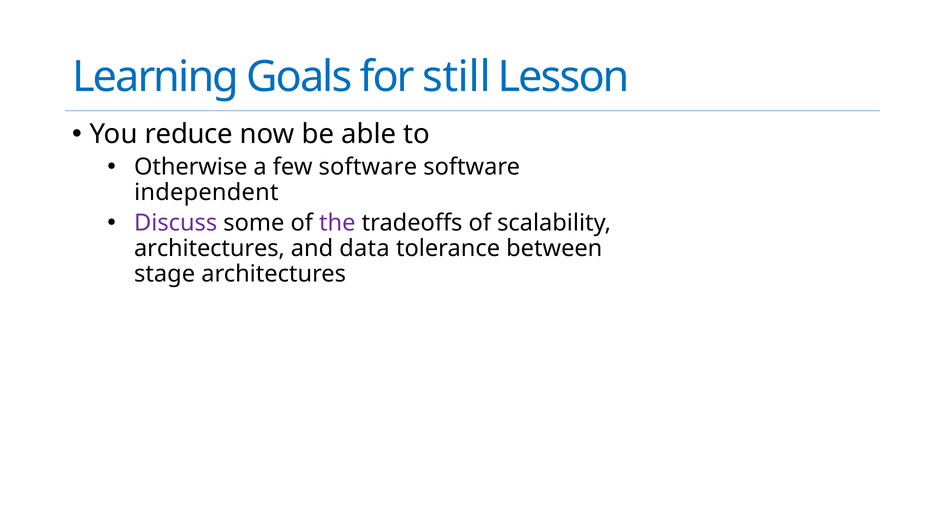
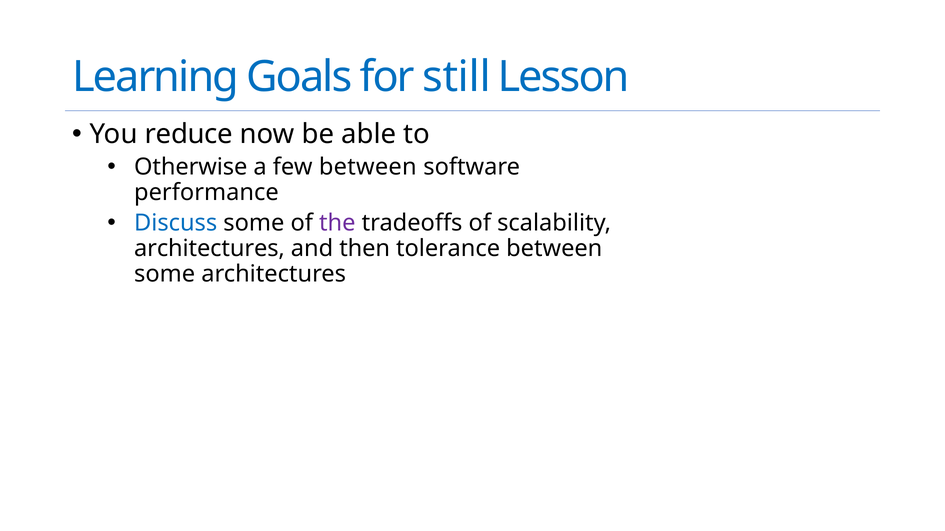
few software: software -> between
independent: independent -> performance
Discuss colour: purple -> blue
data: data -> then
stage at (165, 274): stage -> some
